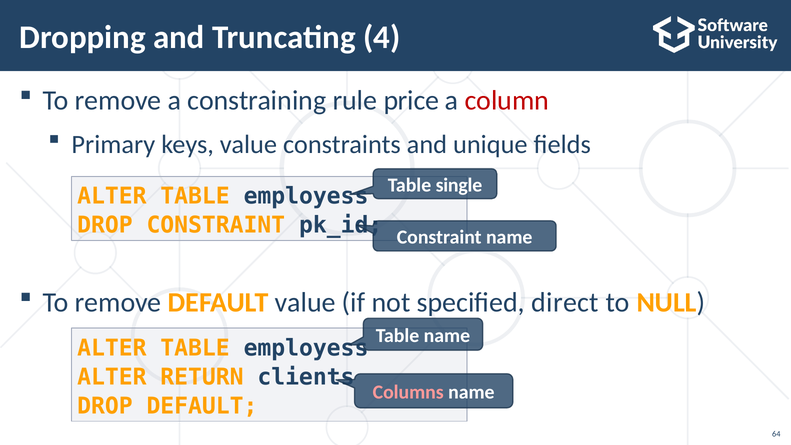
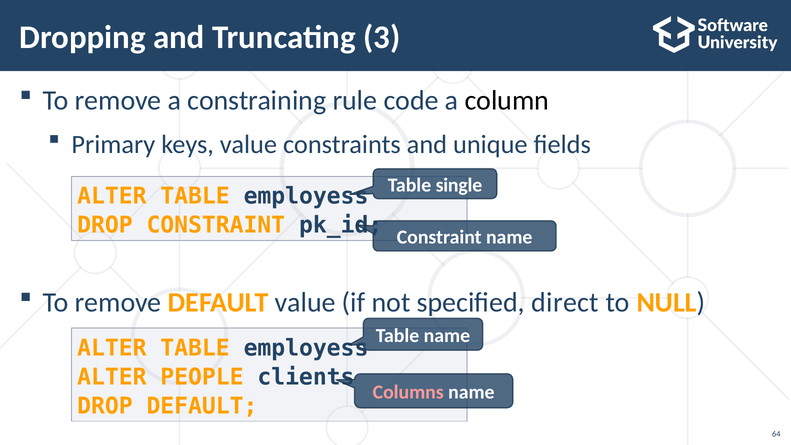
4: 4 -> 3
price: price -> code
column colour: red -> black
RETURN: RETURN -> PEOPLE
